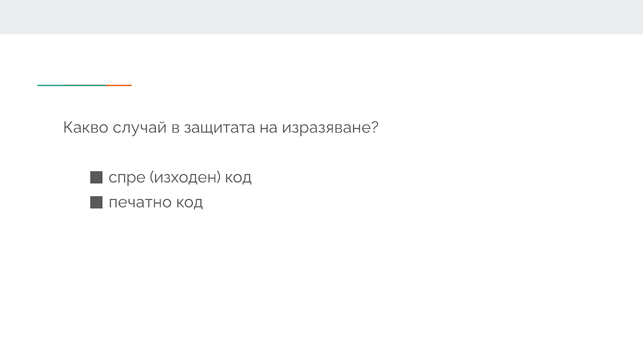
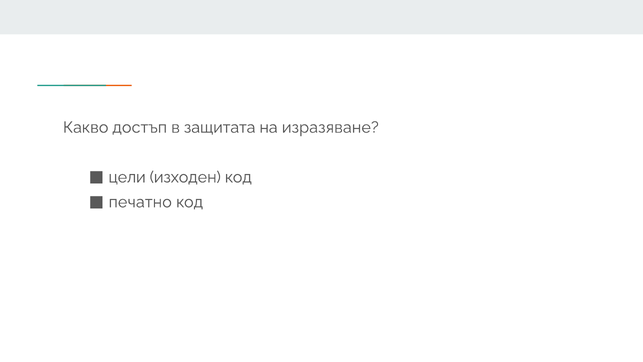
случай: случай -> достъп
спре: спре -> цели
